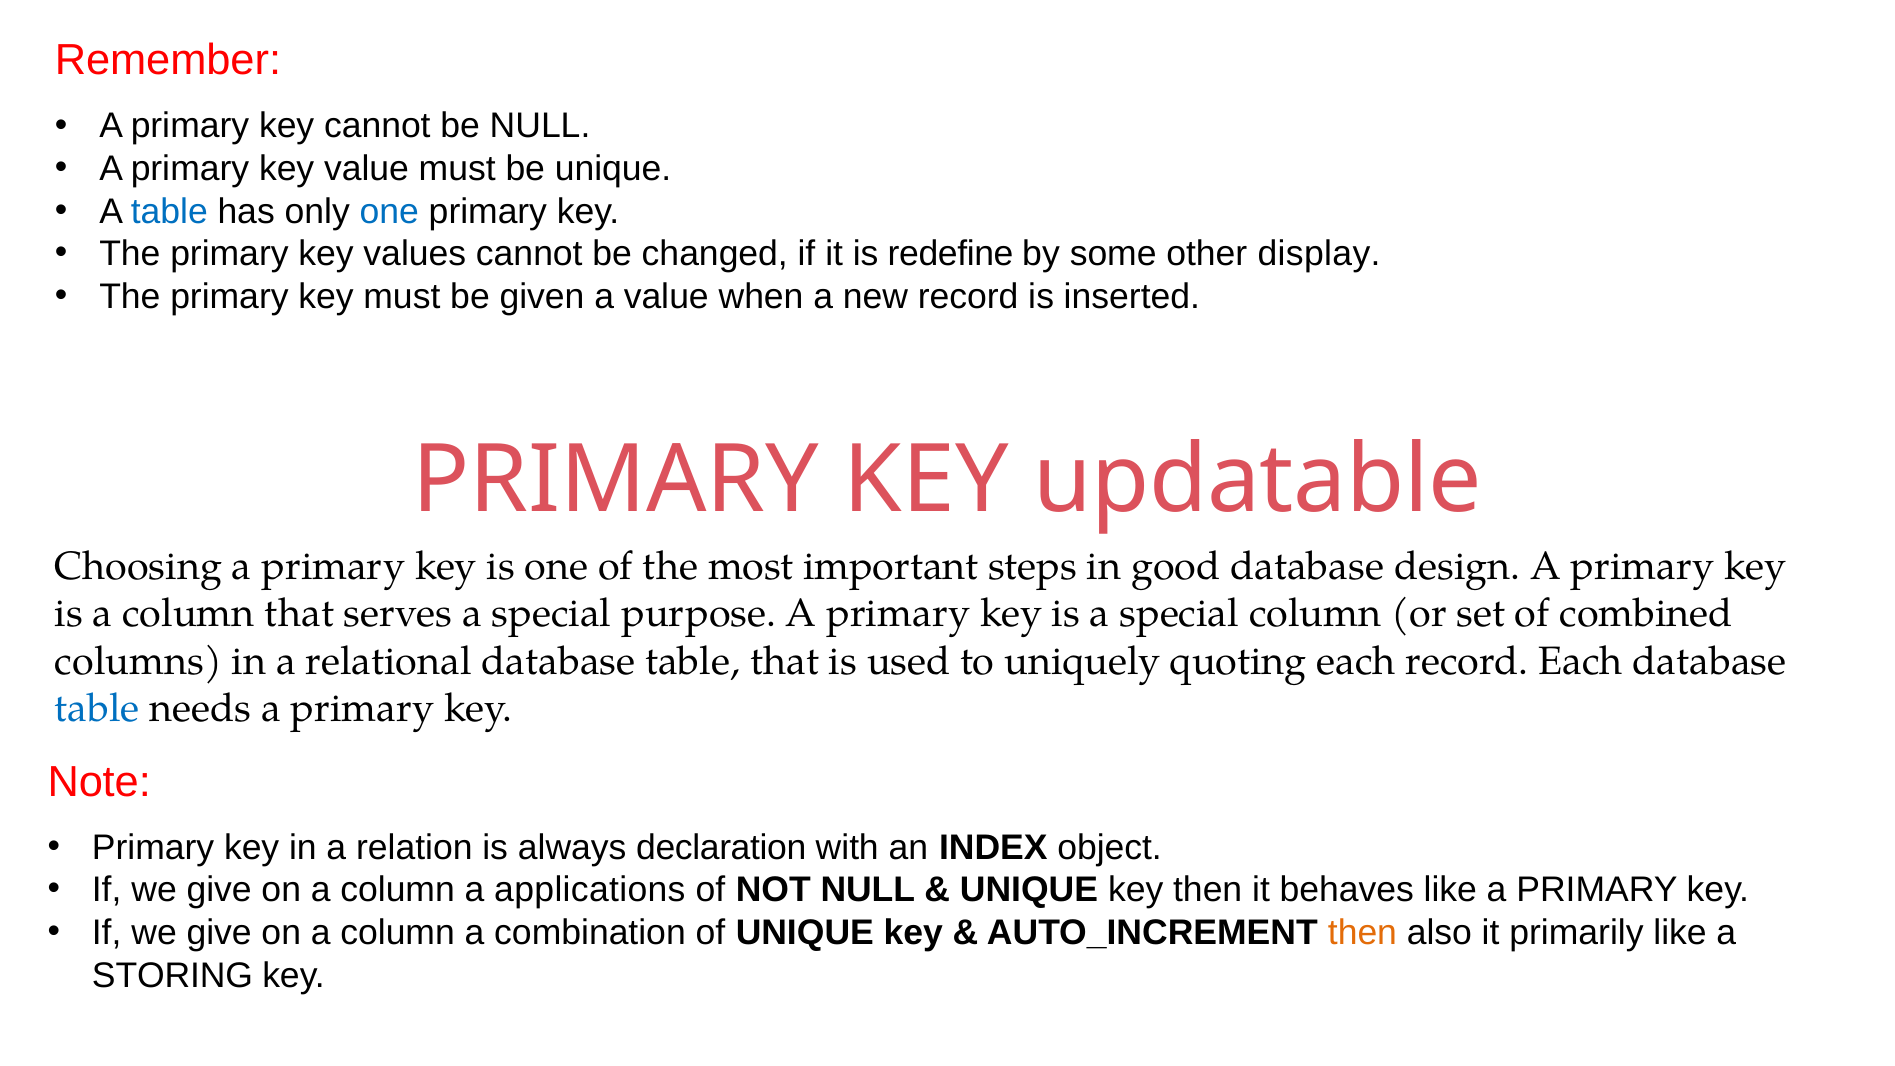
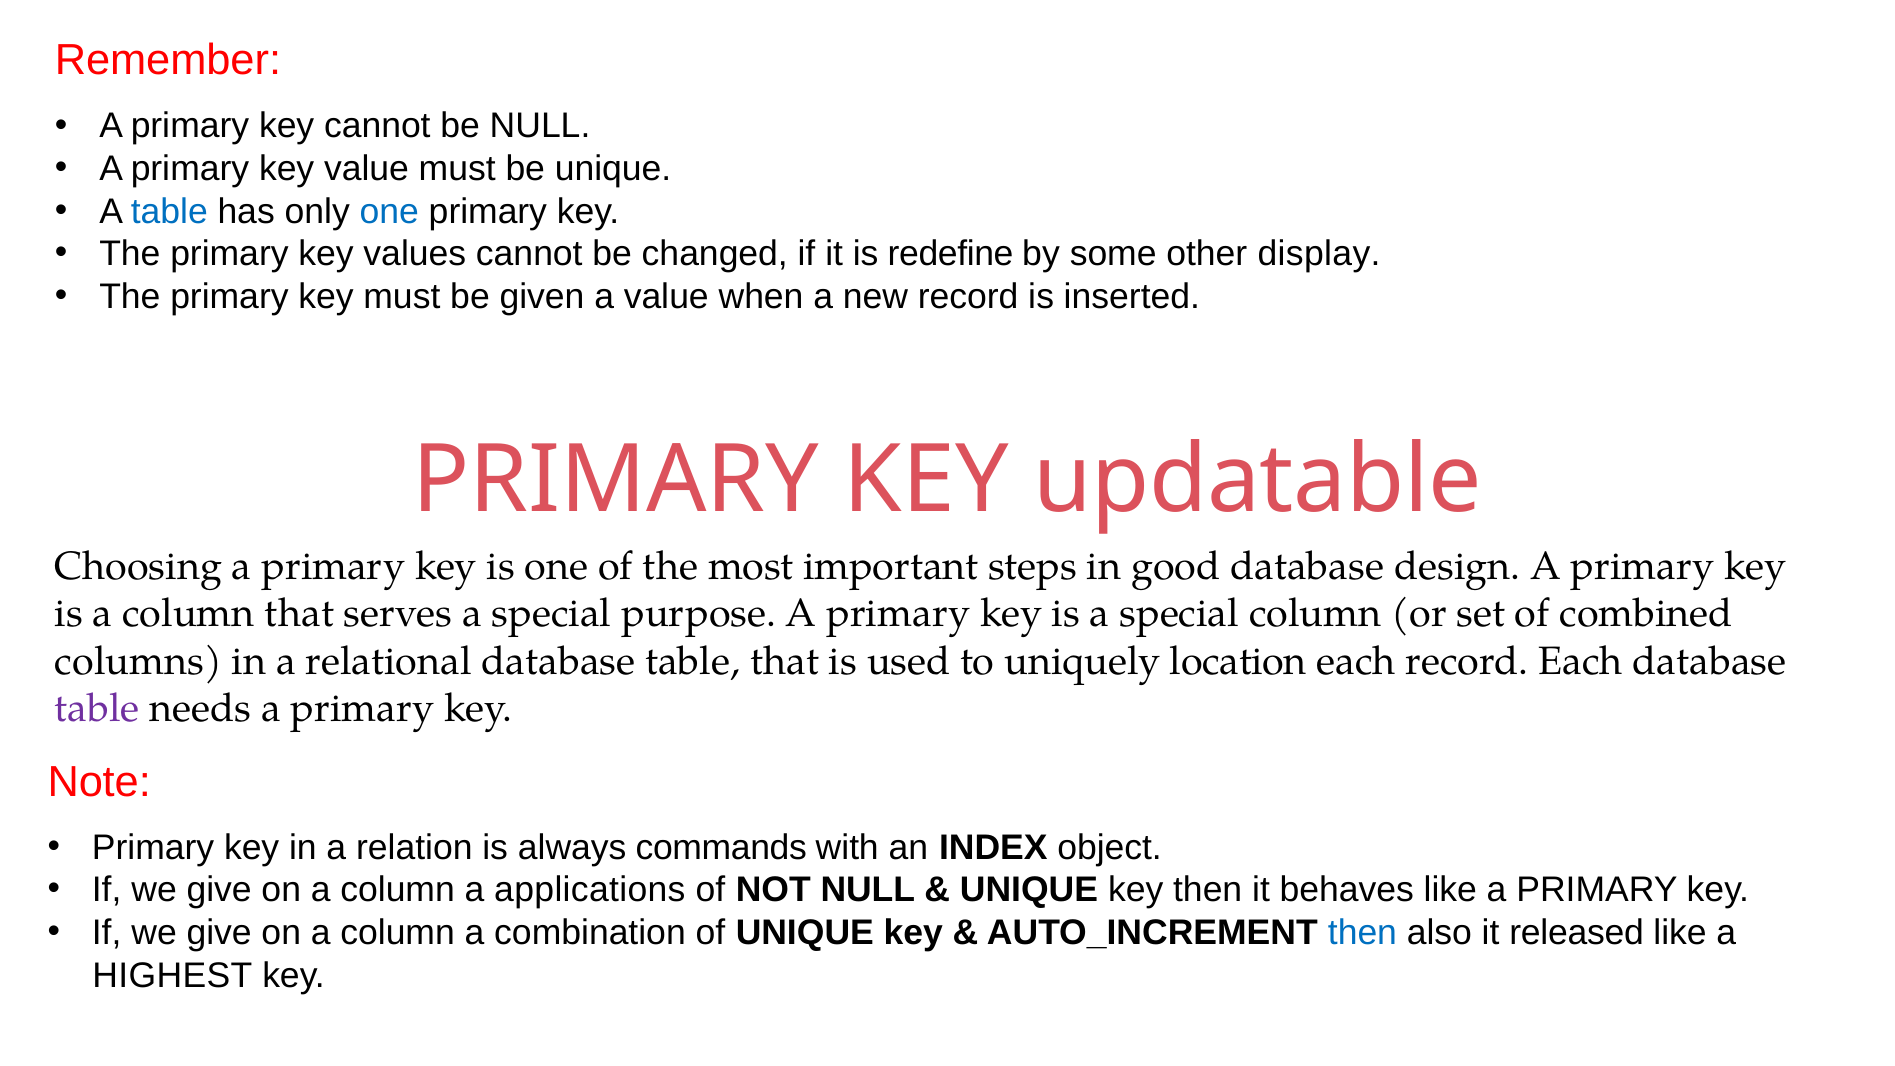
quoting: quoting -> location
table at (97, 709) colour: blue -> purple
declaration: declaration -> commands
then at (1362, 933) colour: orange -> blue
primarily: primarily -> released
STORING: STORING -> HIGHEST
